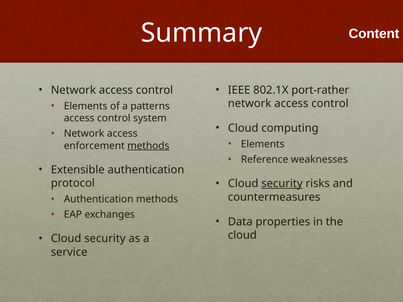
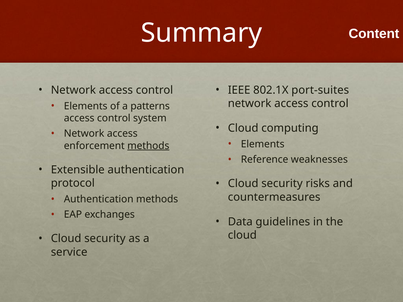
port-rather: port-rather -> port-suites
security at (282, 184) underline: present -> none
properties: properties -> guidelines
